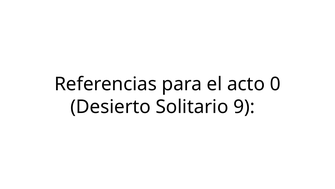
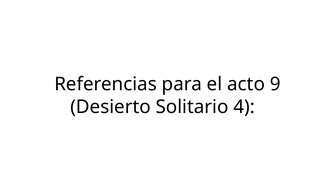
0: 0 -> 9
9: 9 -> 4
